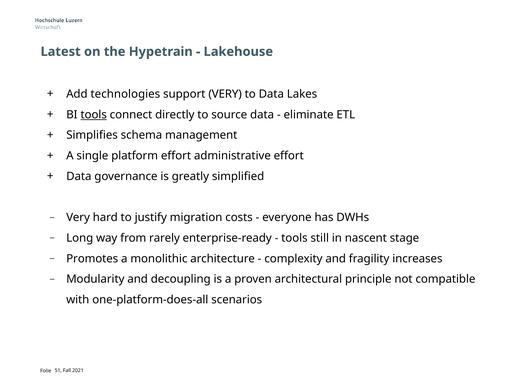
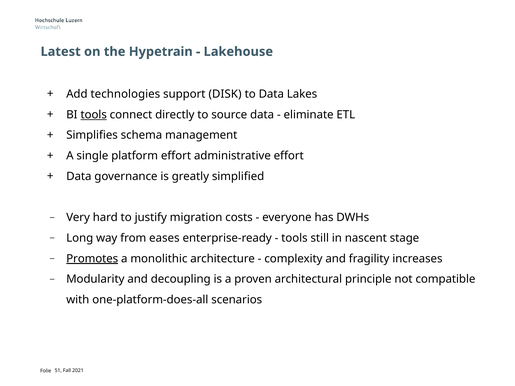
support VERY: VERY -> DISK
rarely: rarely -> eases
Promotes underline: none -> present
